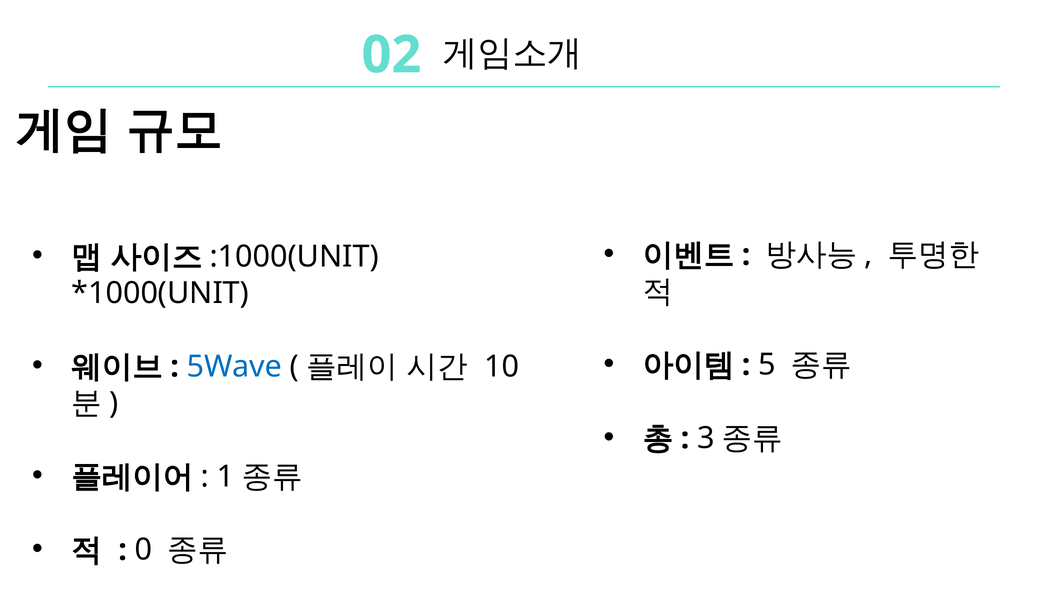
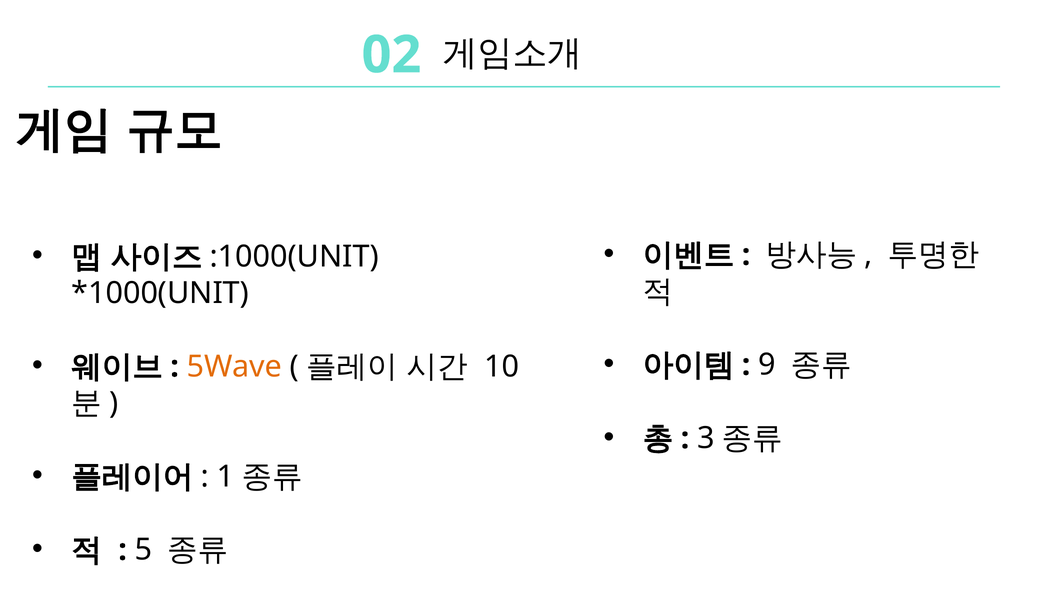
5: 5 -> 9
5Wave colour: blue -> orange
0: 0 -> 5
